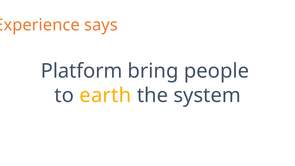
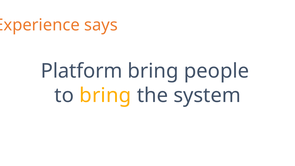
to earth: earth -> bring
